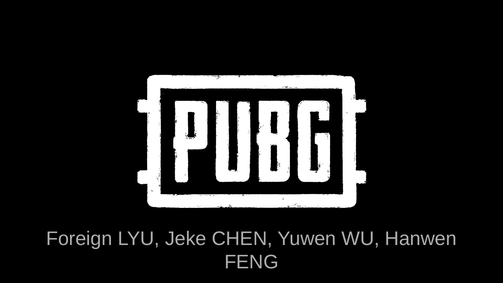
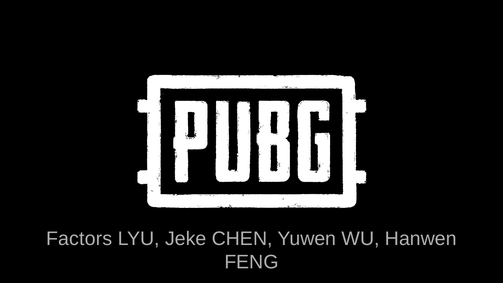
Foreign: Foreign -> Factors
